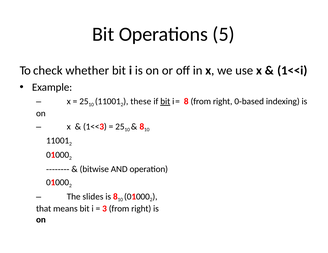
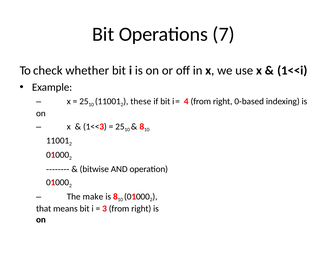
5: 5 -> 7
bit at (165, 102) underline: present -> none
i= 8: 8 -> 4
slides: slides -> make
